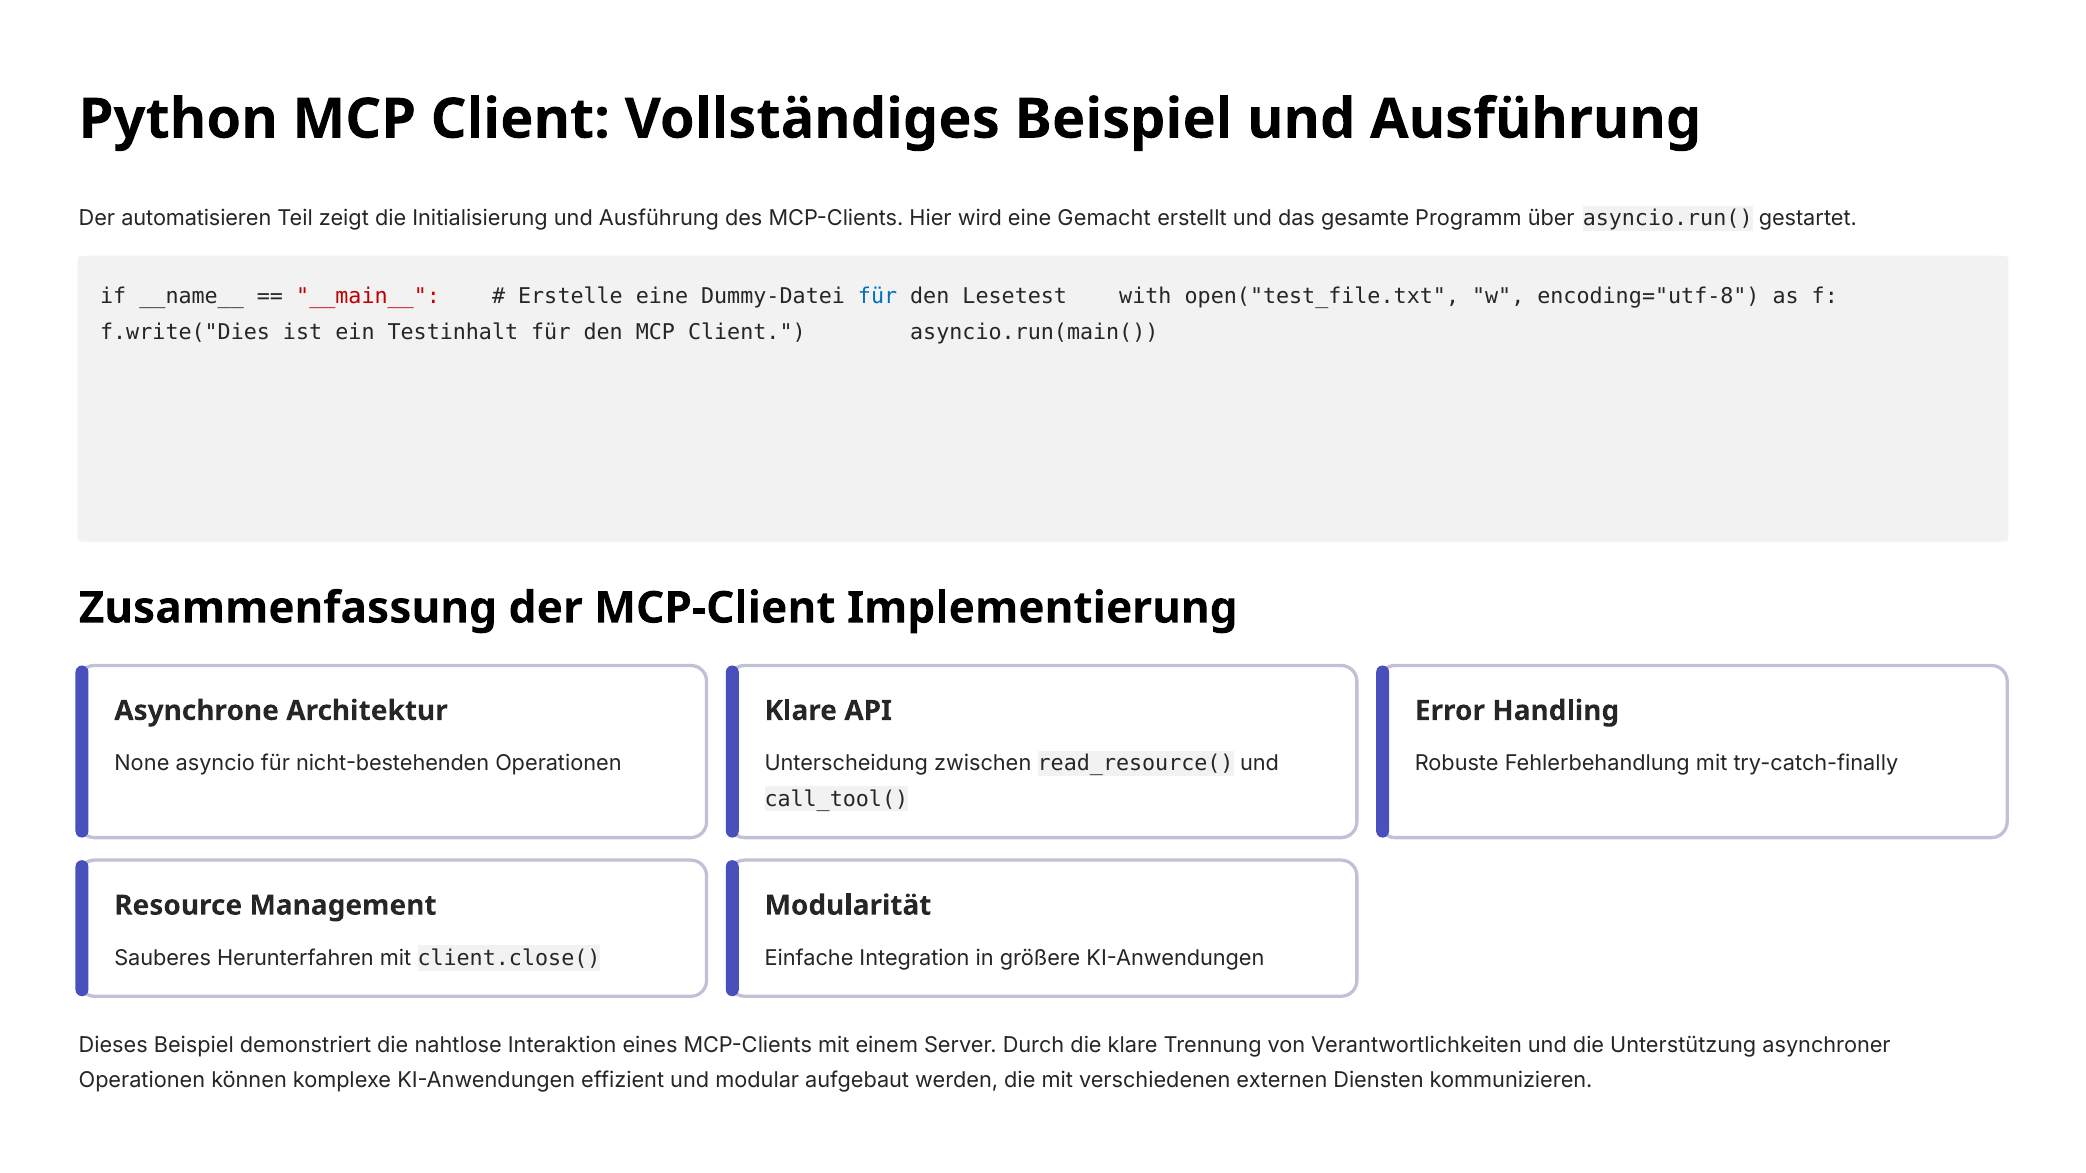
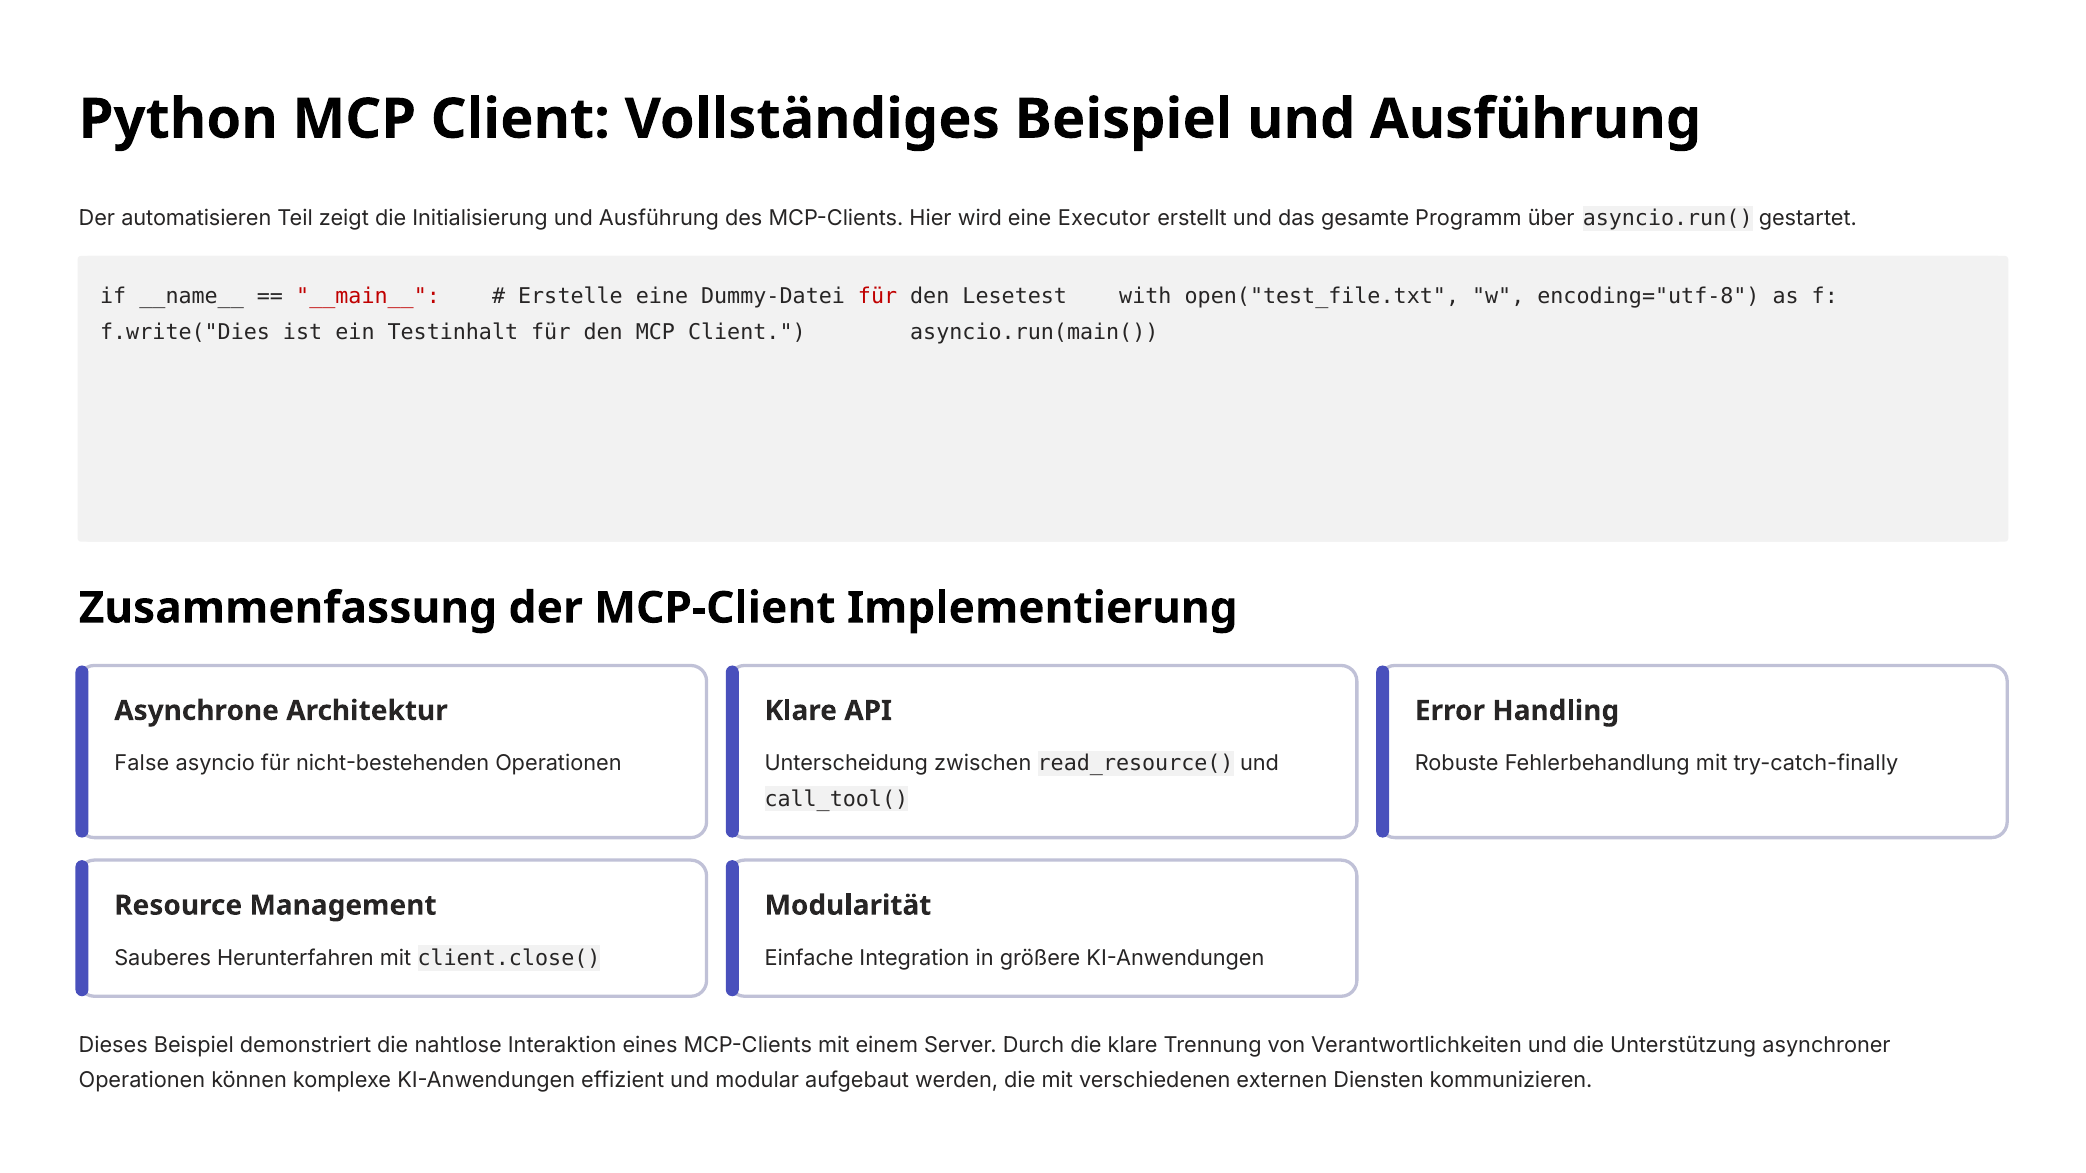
Gemacht: Gemacht -> Executor
für at (878, 297) colour: blue -> red
None: None -> False
